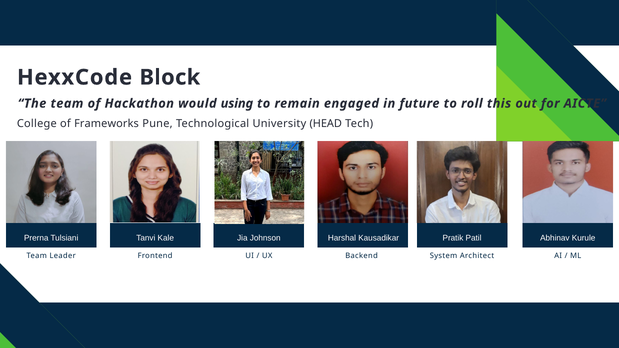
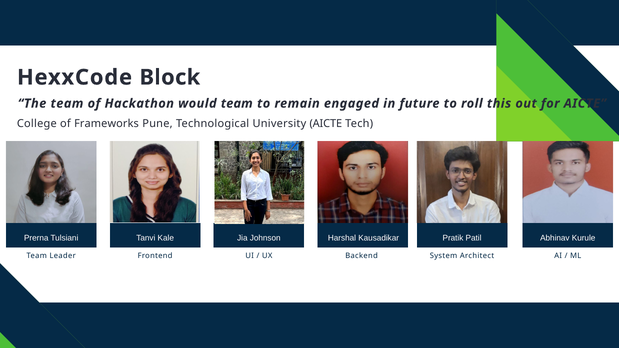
would using: using -> team
University HEAD: HEAD -> AICTE
